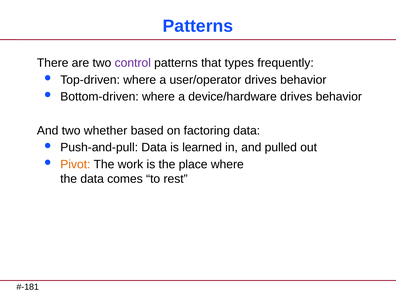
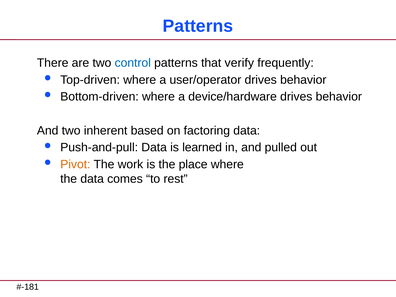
control colour: purple -> blue
types: types -> verify
whether: whether -> inherent
